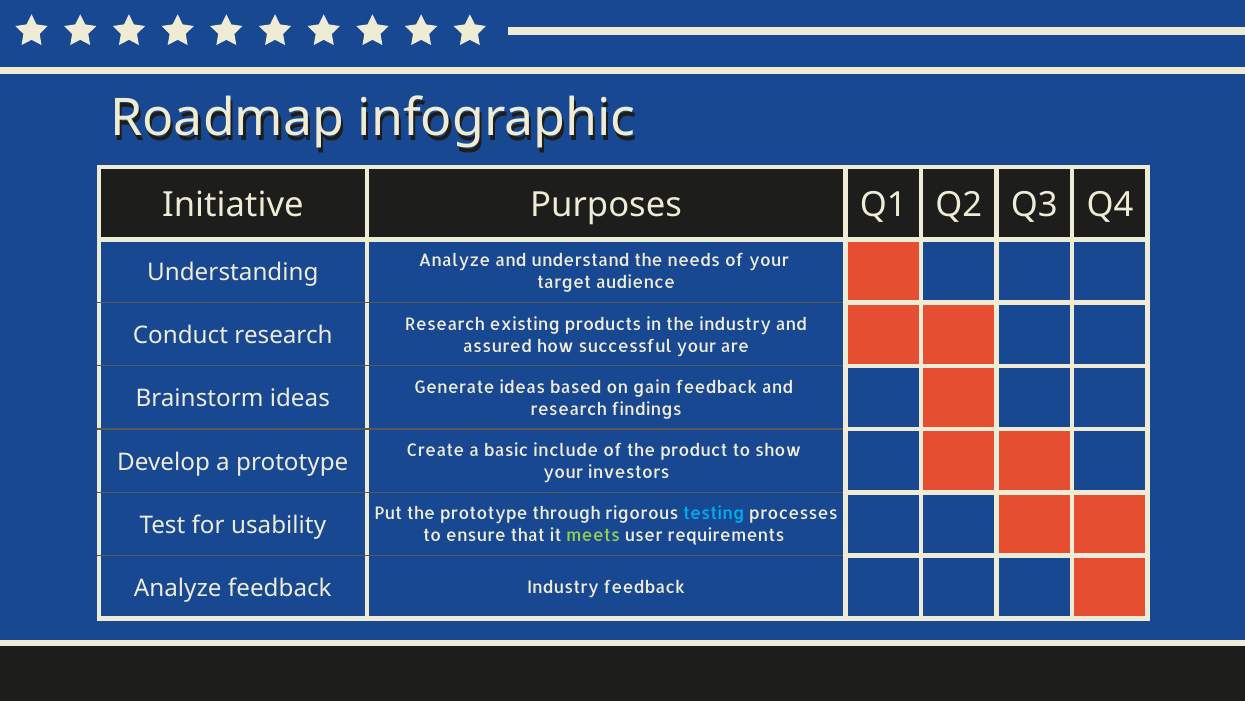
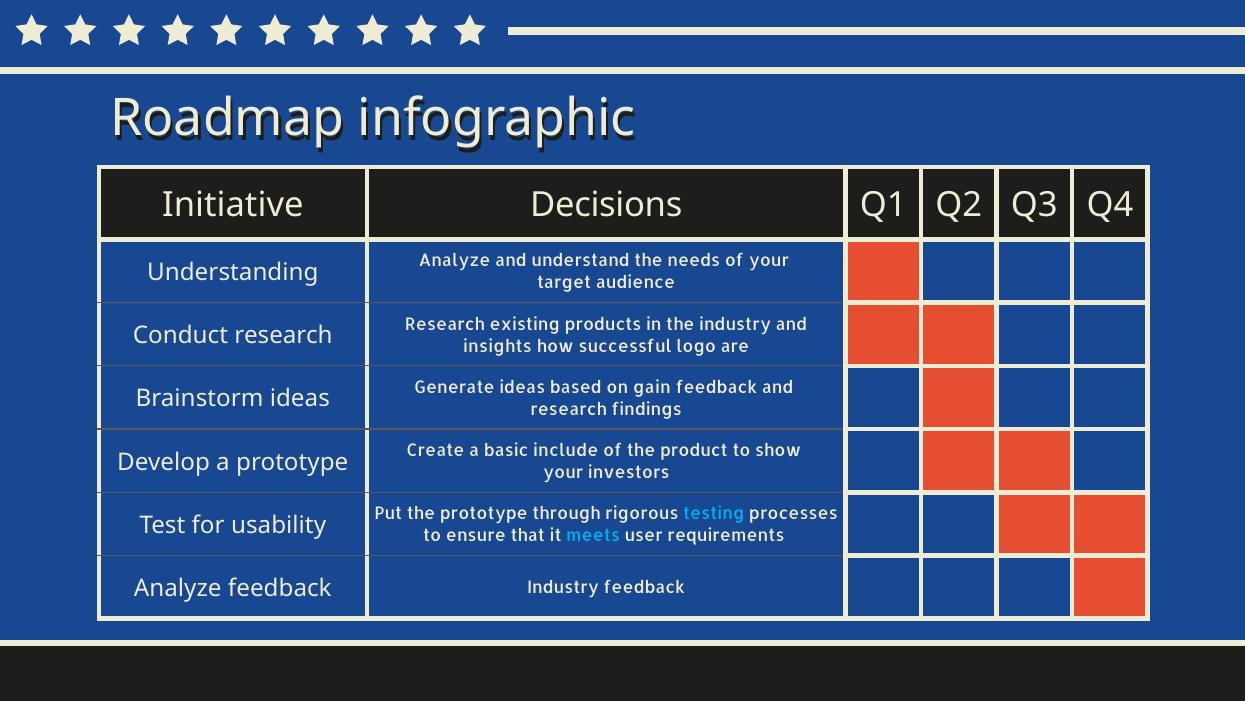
Purposes: Purposes -> Decisions
assured: assured -> insights
successful your: your -> logo
meets colour: light green -> light blue
